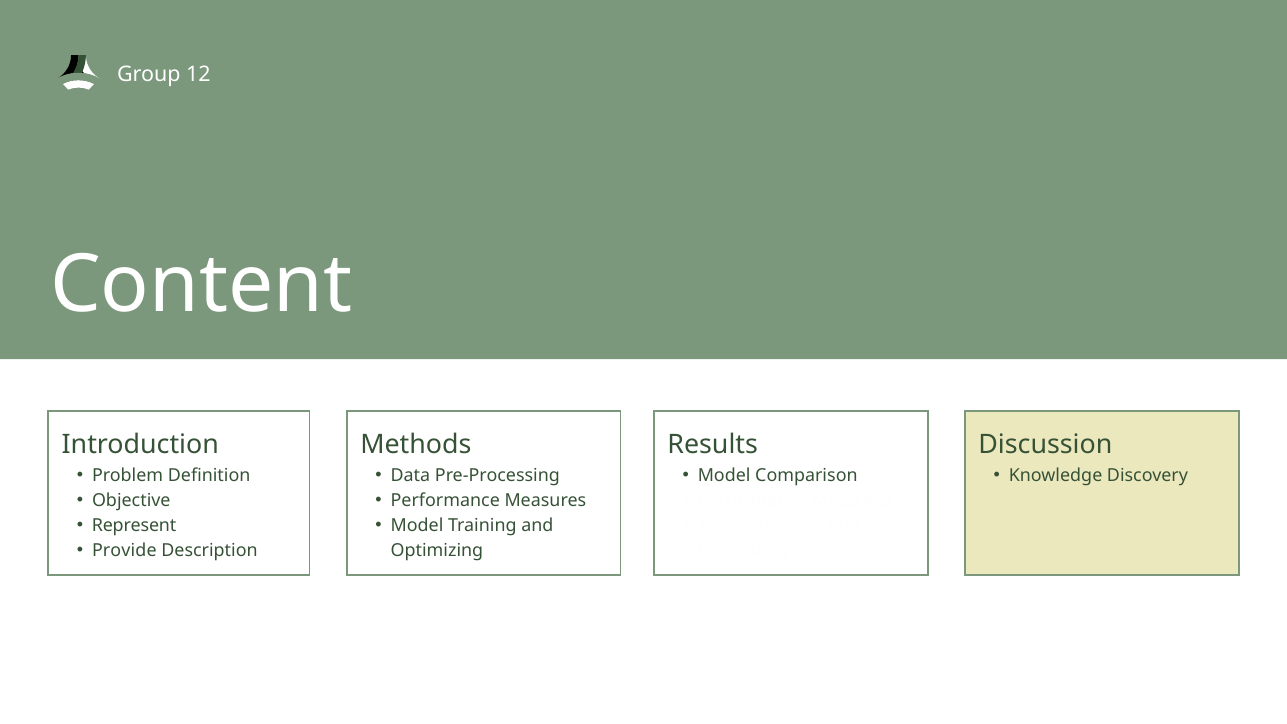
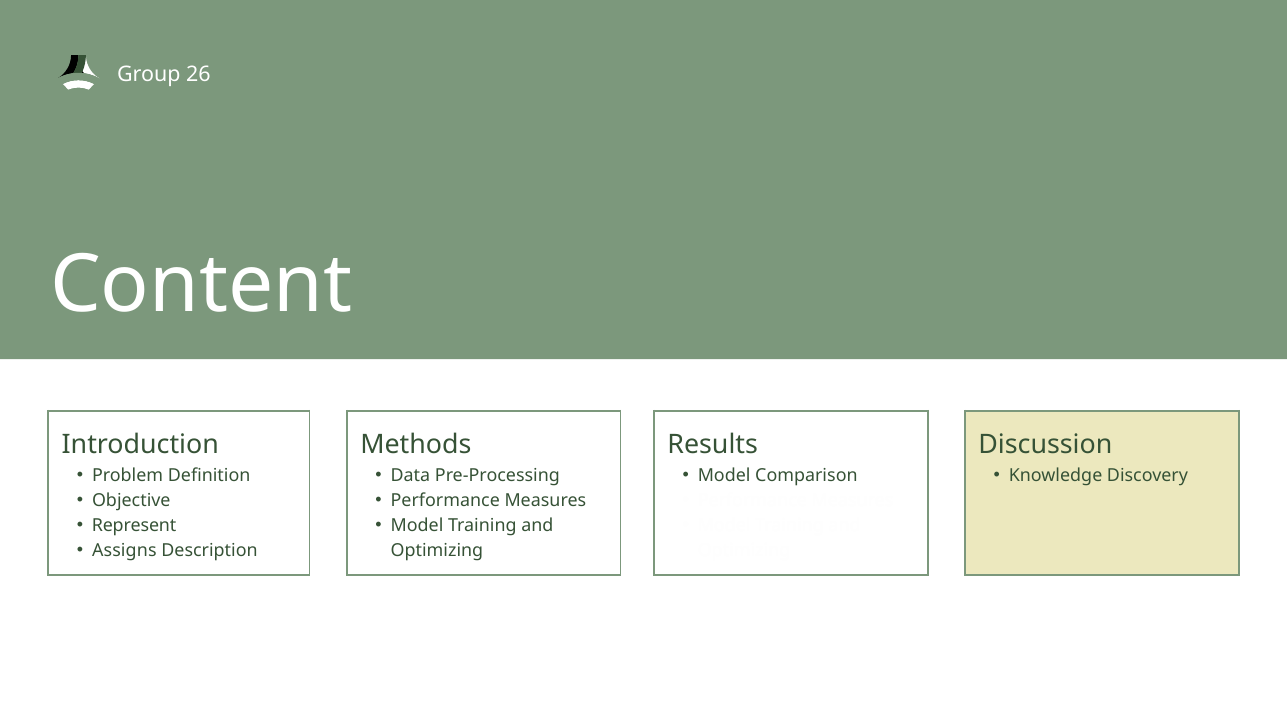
12: 12 -> 26
Provide: Provide -> Assigns
